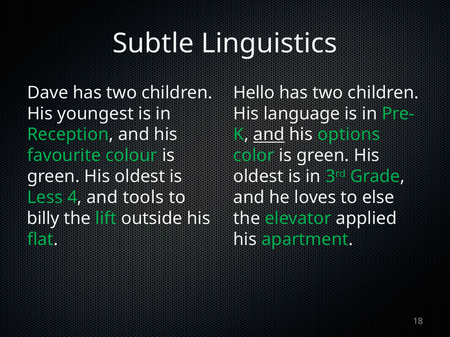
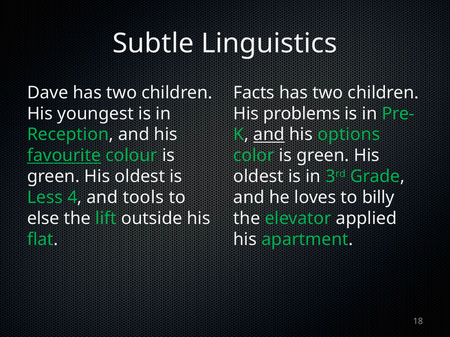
Hello: Hello -> Facts
language: language -> problems
favourite underline: none -> present
else: else -> billy
billy: billy -> else
